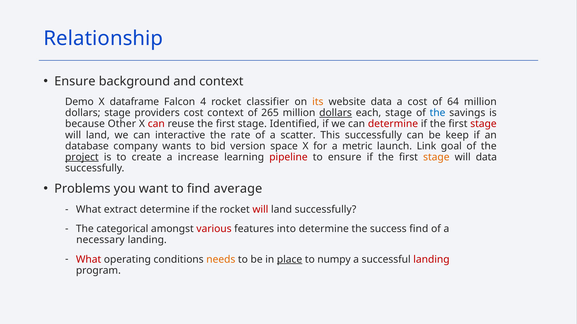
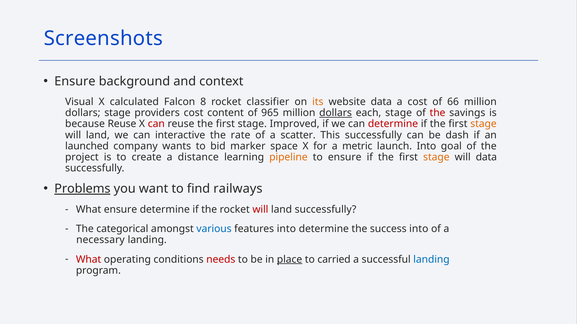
Relationship: Relationship -> Screenshots
Demo: Demo -> Visual
dataframe: dataframe -> calculated
4: 4 -> 8
64: 64 -> 66
cost context: context -> content
265: 265 -> 965
the at (438, 113) colour: blue -> red
because Other: Other -> Reuse
Identified: Identified -> Improved
stage at (483, 124) colour: red -> orange
keep: keep -> dash
database: database -> launched
version: version -> marker
launch Link: Link -> Into
project underline: present -> none
increase: increase -> distance
pipeline colour: red -> orange
Problems underline: none -> present
average: average -> railways
What extract: extract -> ensure
various colour: red -> blue
success find: find -> into
needs colour: orange -> red
numpy: numpy -> carried
landing at (431, 260) colour: red -> blue
